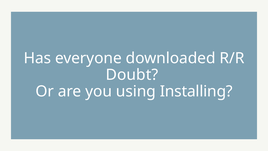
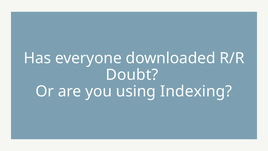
Installing: Installing -> Indexing
